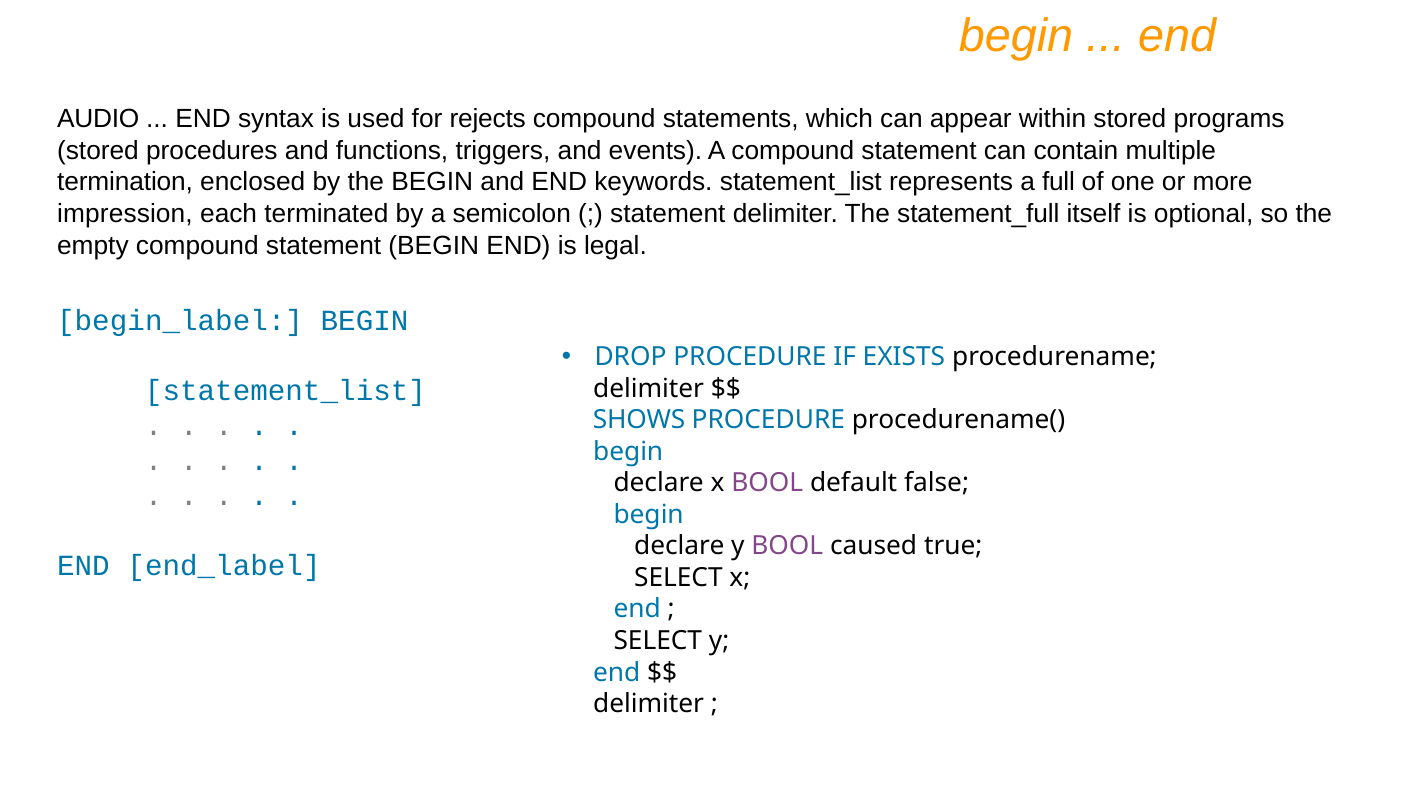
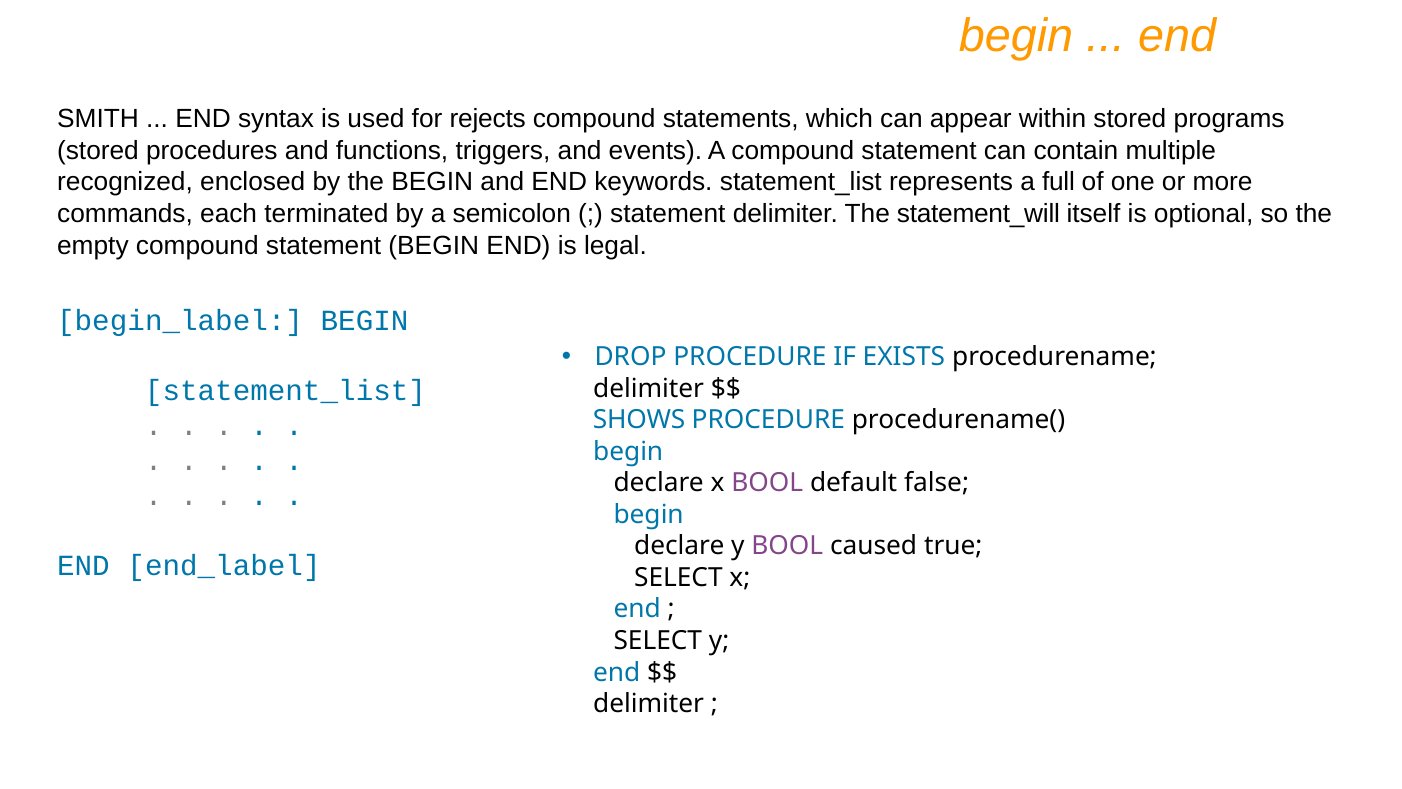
AUDIO: AUDIO -> SMITH
termination: termination -> recognized
impression: impression -> commands
statement_full: statement_full -> statement_will
